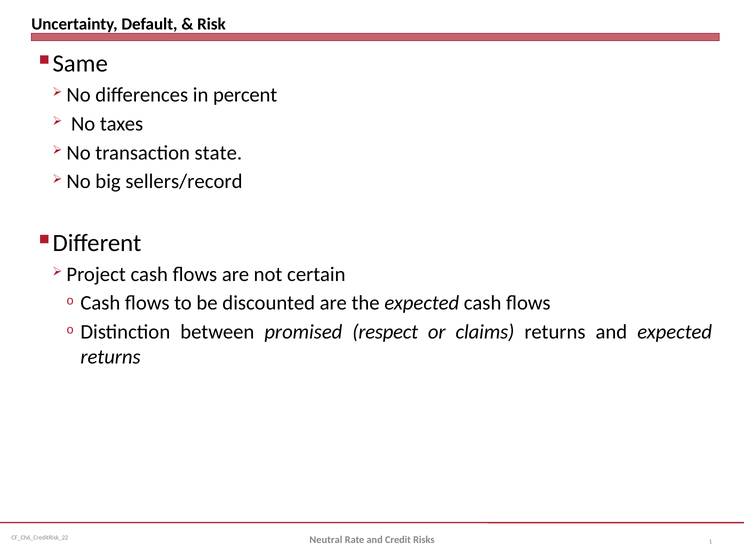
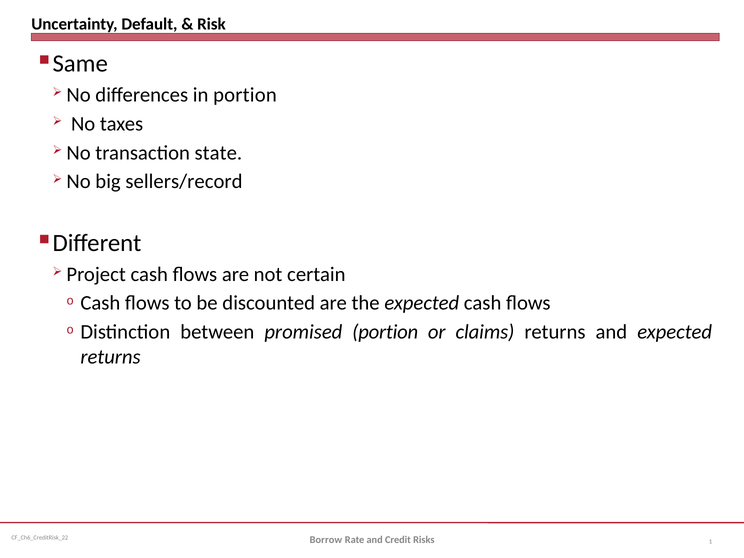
in percent: percent -> portion
promised respect: respect -> portion
Neutral: Neutral -> Borrow
